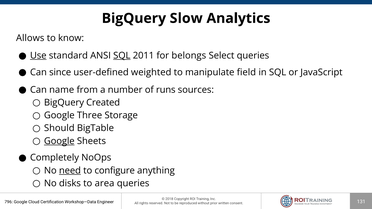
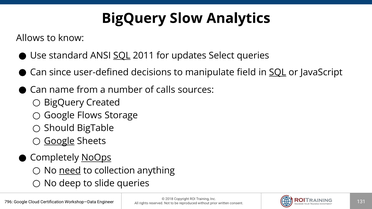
Use underline: present -> none
belongs: belongs -> updates
weighted: weighted -> decisions
SQL at (278, 72) underline: none -> present
runs: runs -> calls
Three: Three -> Flows
NoOps underline: none -> present
configure: configure -> collection
disks: disks -> deep
area: area -> slide
